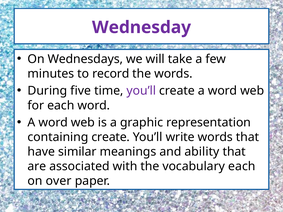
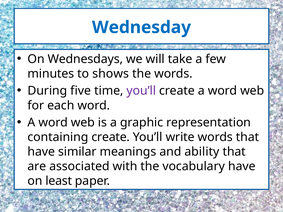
Wednesday colour: purple -> blue
record: record -> shows
vocabulary each: each -> have
over: over -> least
